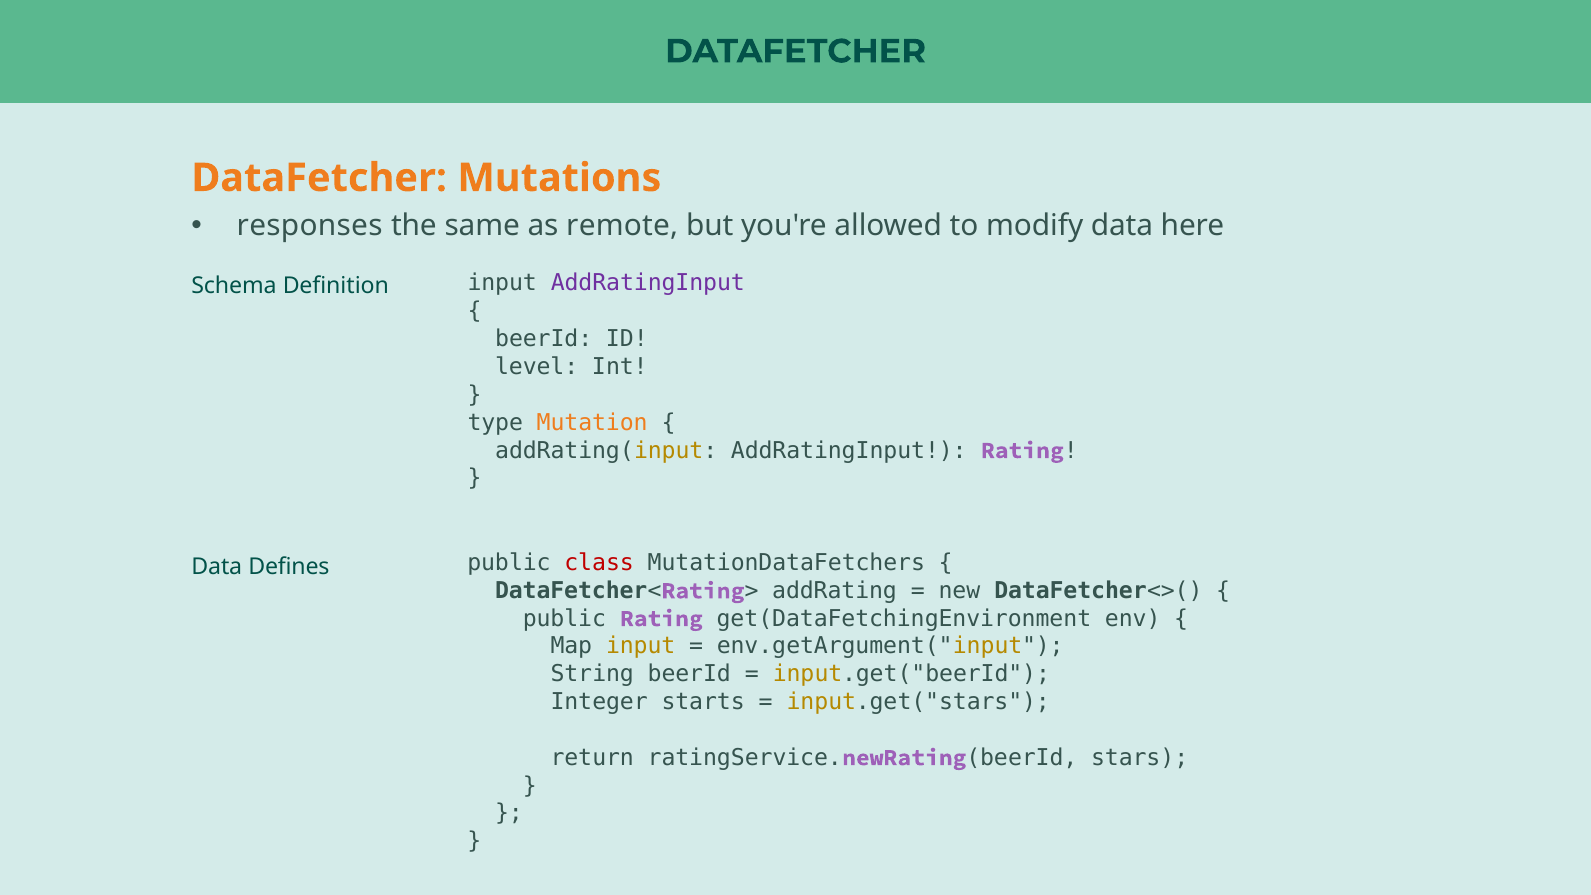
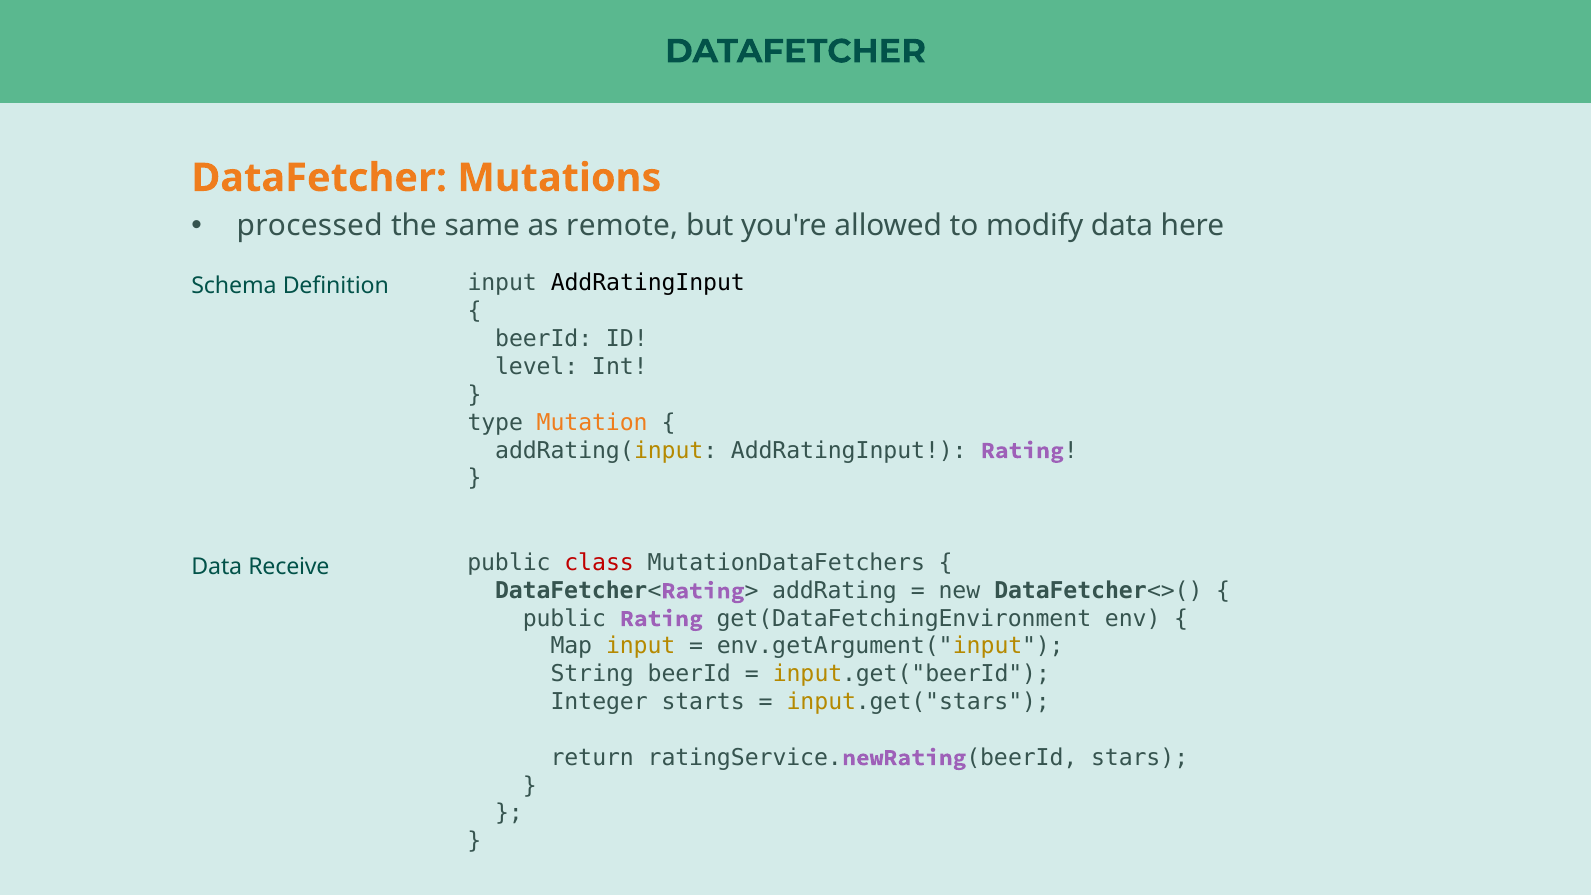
responses: responses -> processed
AddRatingInput at (648, 283) colour: purple -> black
Defines: Defines -> Receive
